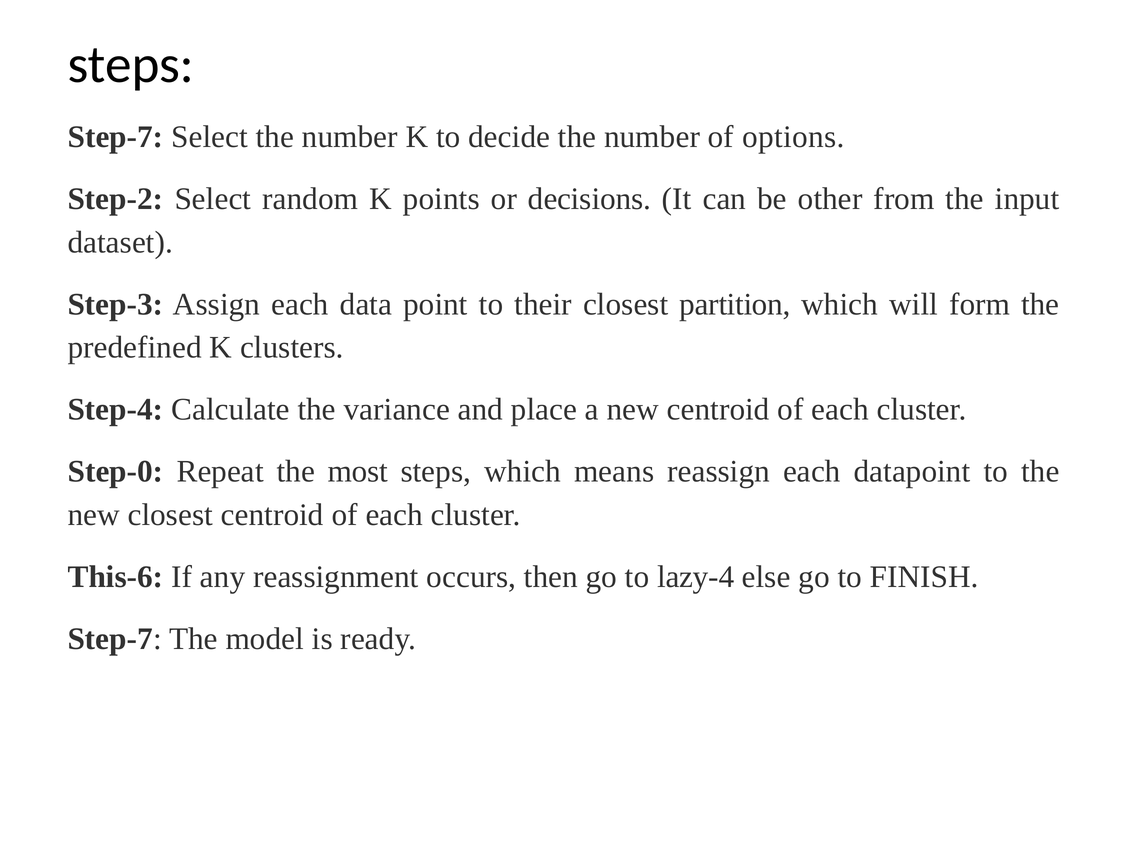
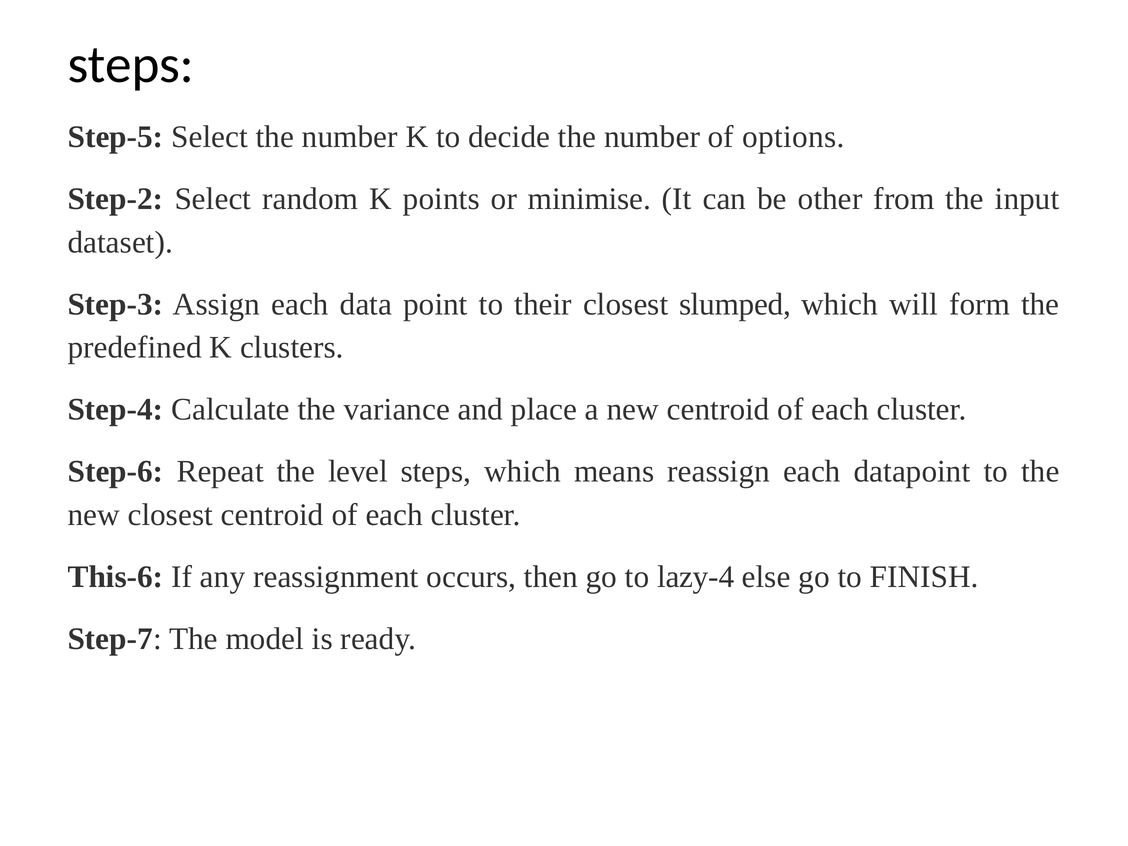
Step-7 at (116, 137): Step-7 -> Step-5
decisions: decisions -> minimise
partition: partition -> slumped
Step-0: Step-0 -> Step-6
most: most -> level
